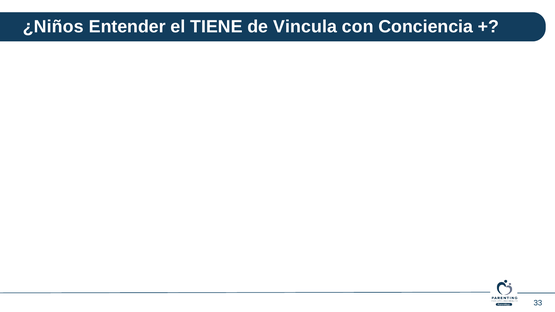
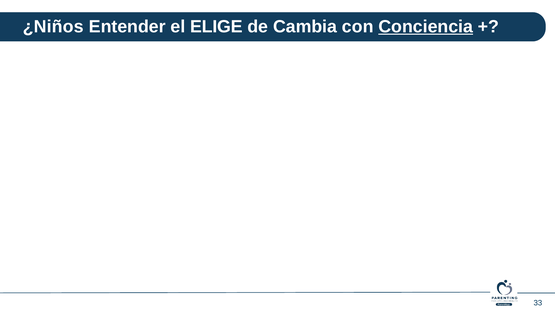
TIENE: TIENE -> ELIGE
Vincula: Vincula -> Cambia
Conciencia underline: none -> present
